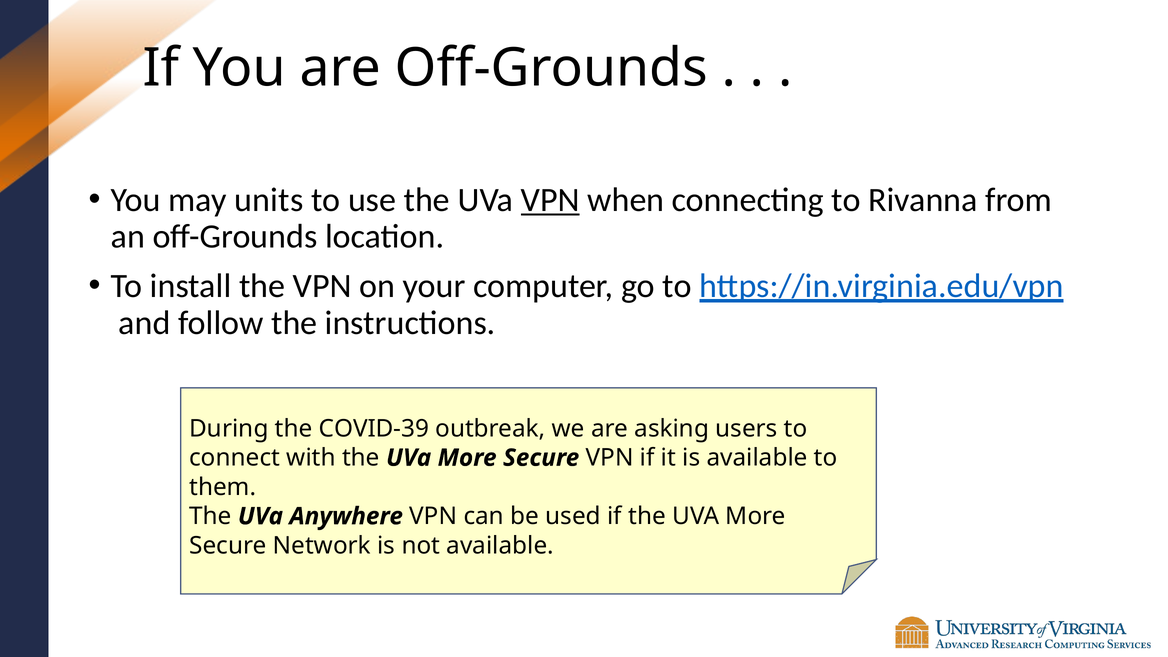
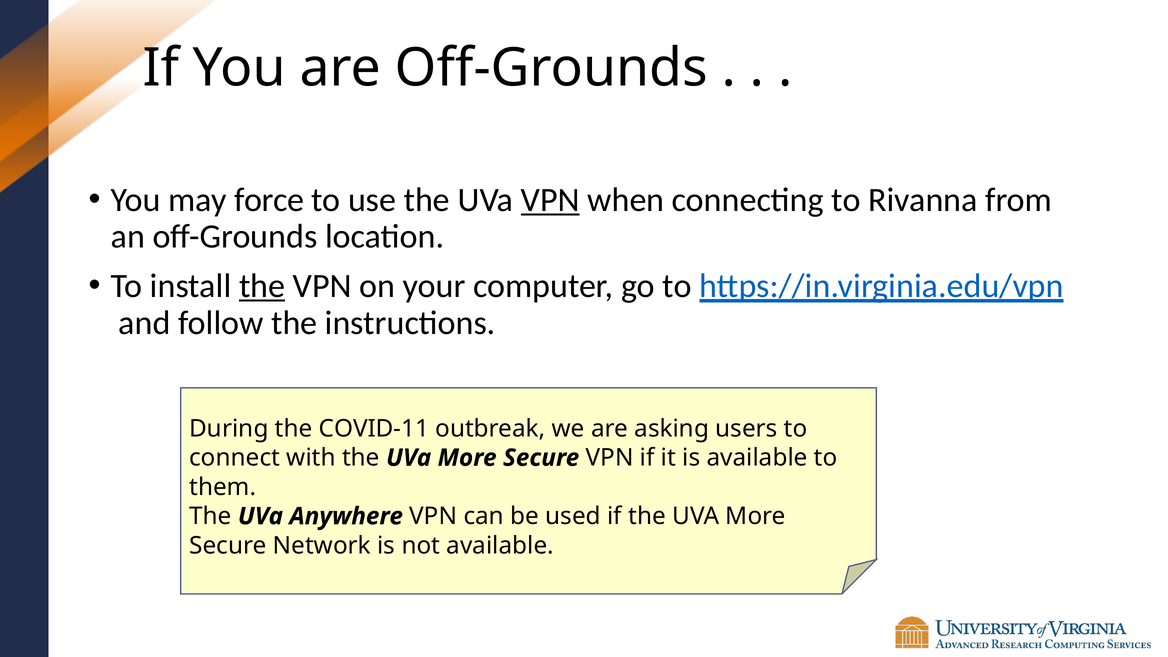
units: units -> force
the at (262, 286) underline: none -> present
COVID-39: COVID-39 -> COVID-11
